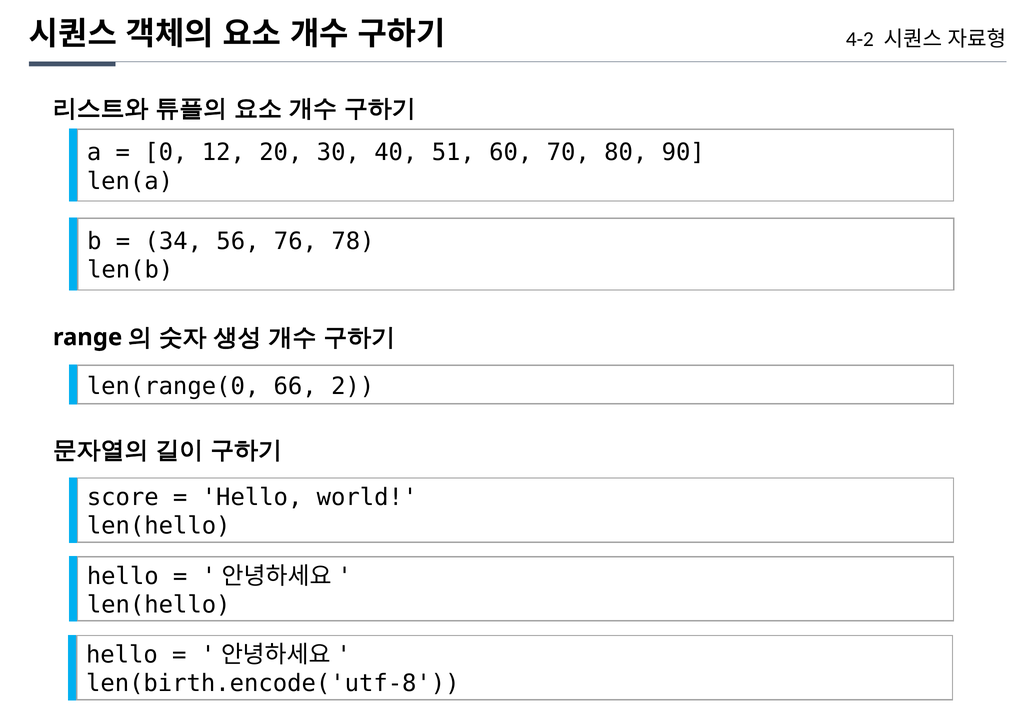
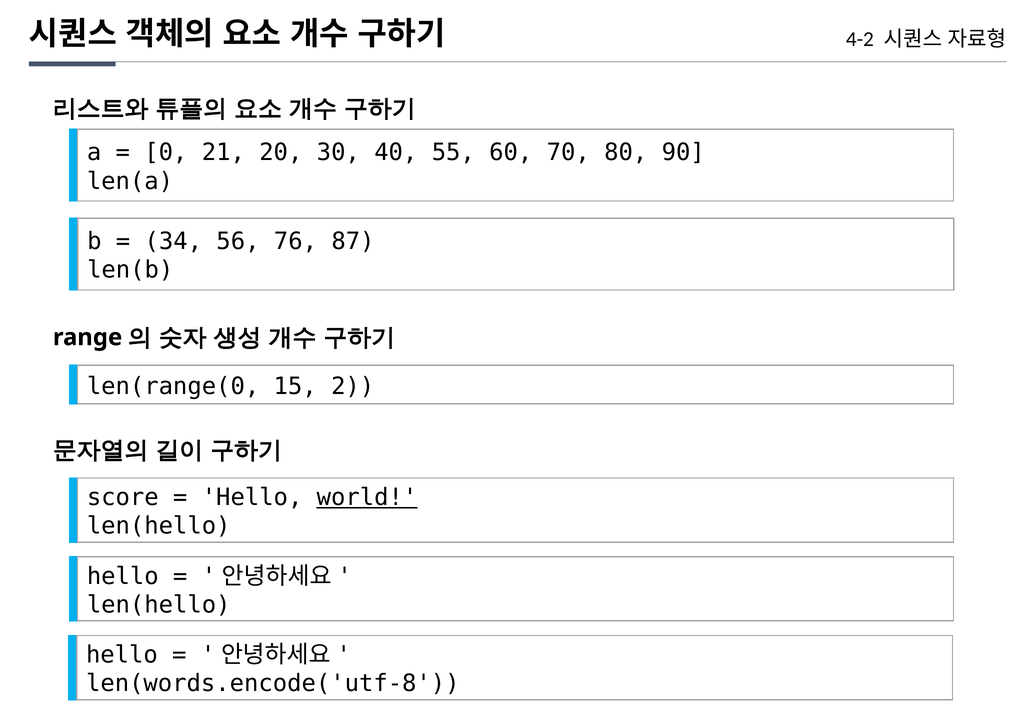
12: 12 -> 21
51: 51 -> 55
78: 78 -> 87
66: 66 -> 15
world underline: none -> present
len(birth.encode('utf-8: len(birth.encode('utf-8 -> len(words.encode('utf-8
